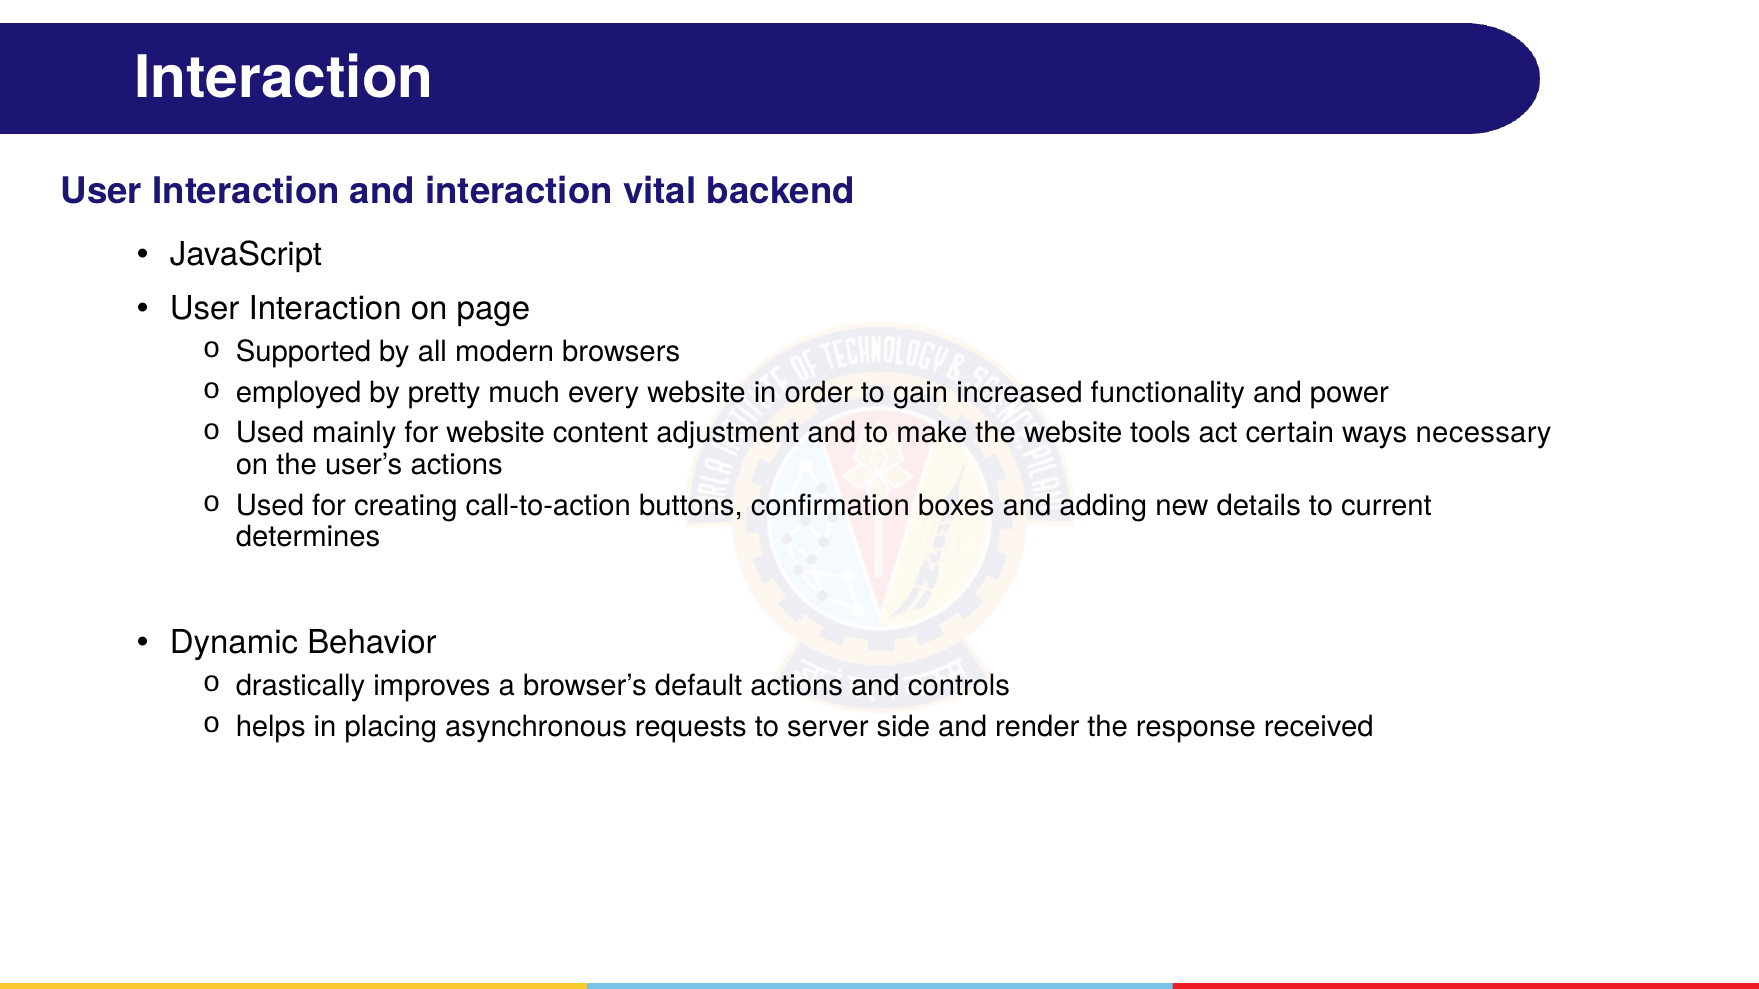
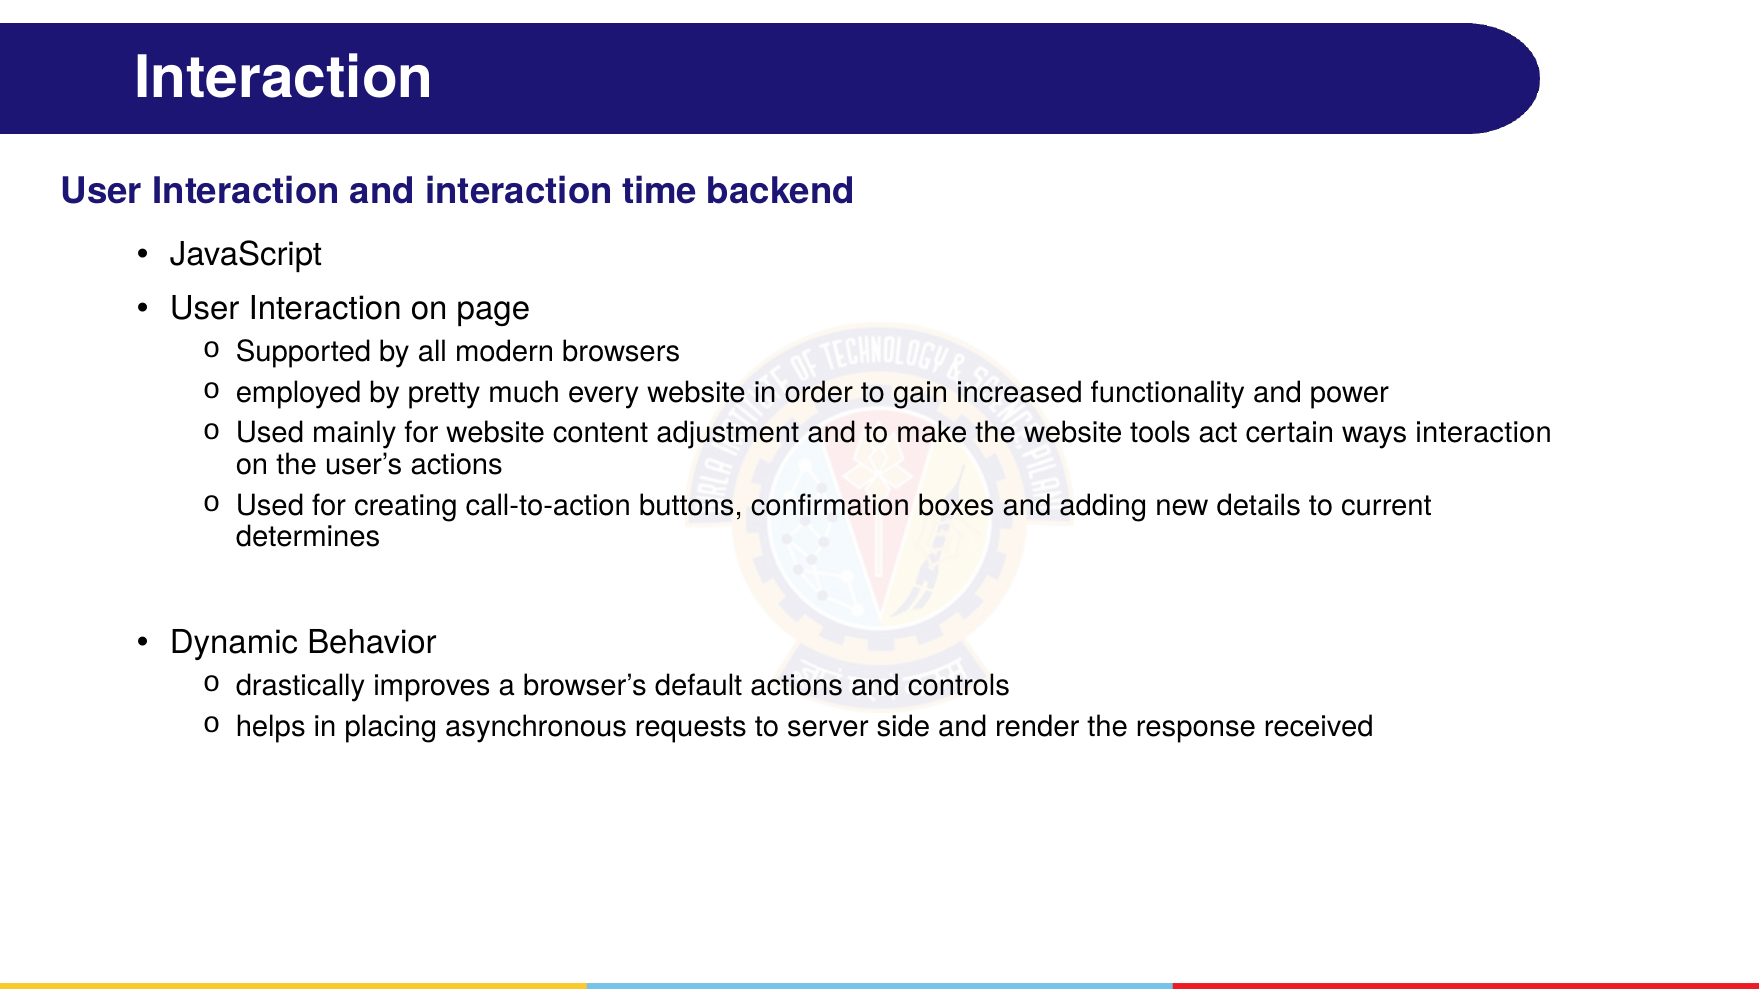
vital: vital -> time
ways necessary: necessary -> interaction
